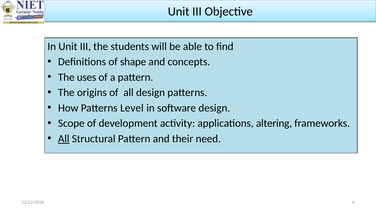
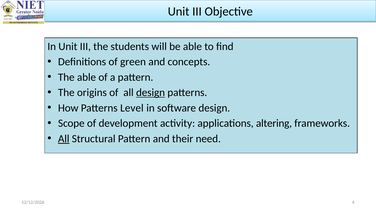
shape: shape -> green
The uses: uses -> able
design at (151, 92) underline: none -> present
